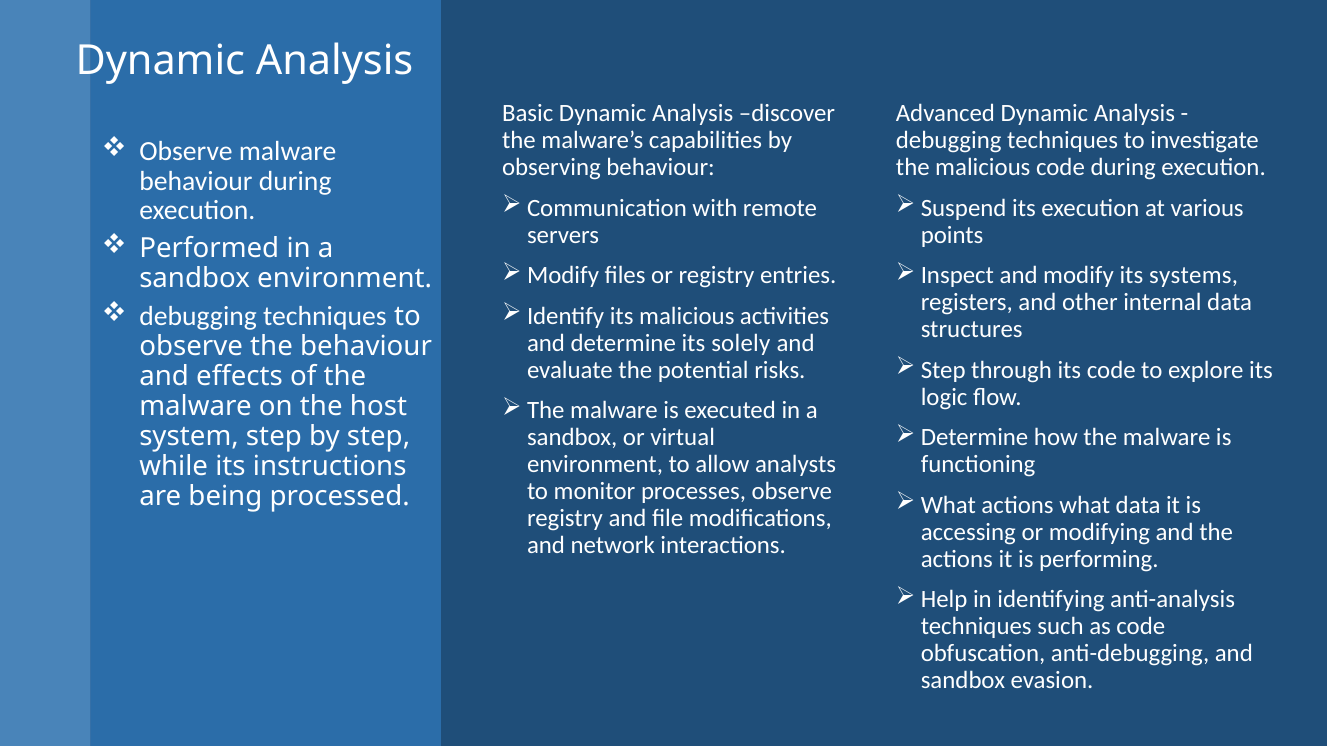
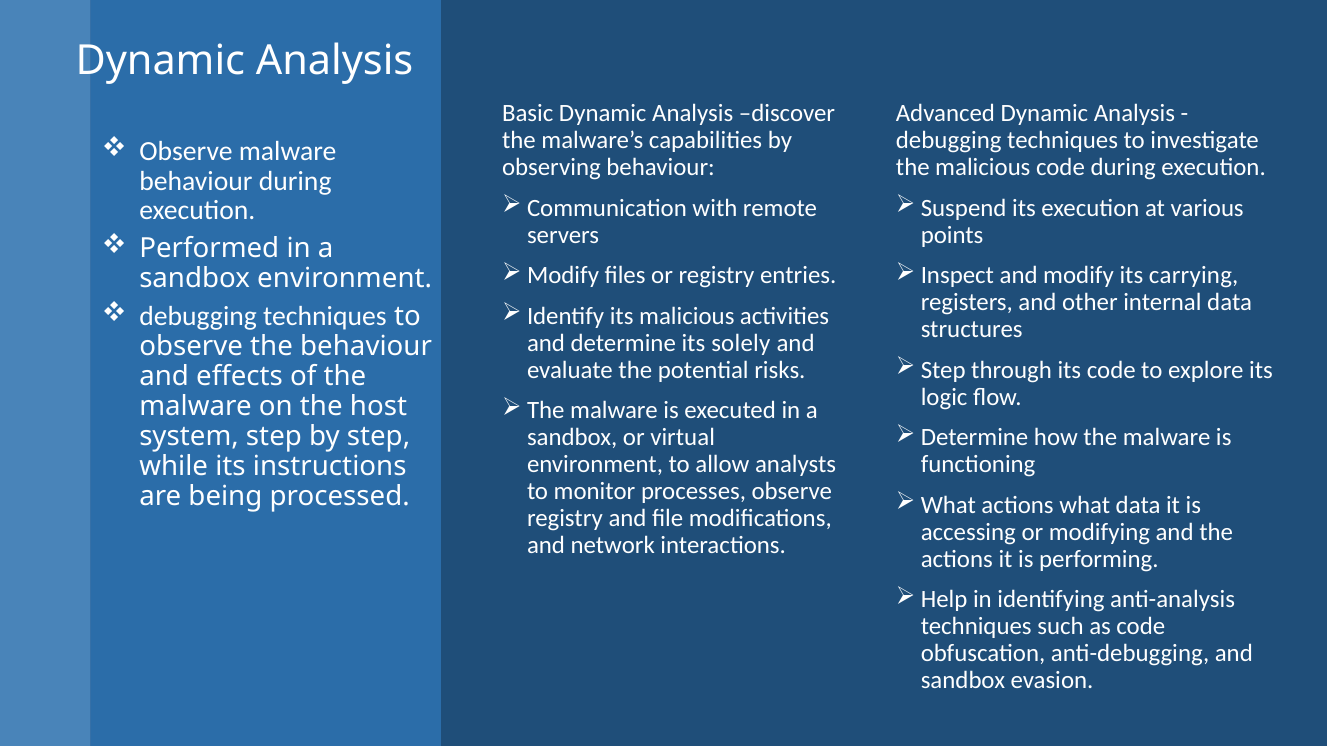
systems: systems -> carrying
